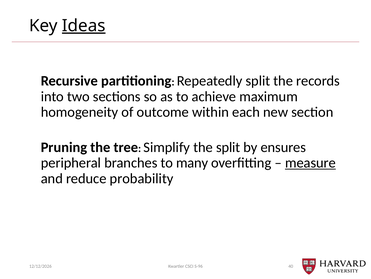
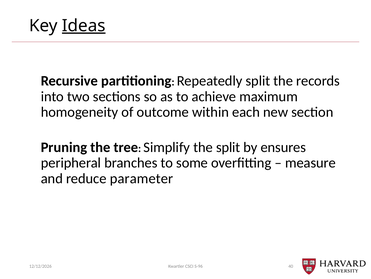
many: many -> some
measure underline: present -> none
probability: probability -> parameter
